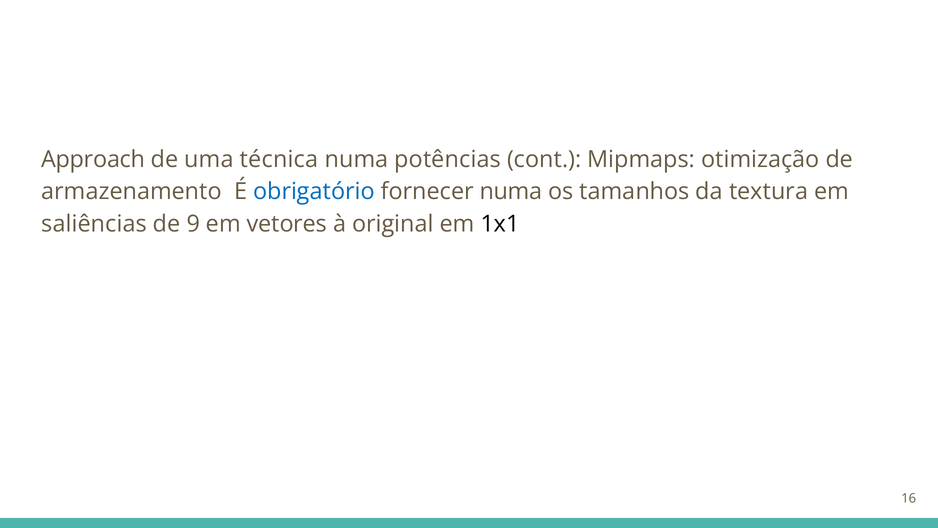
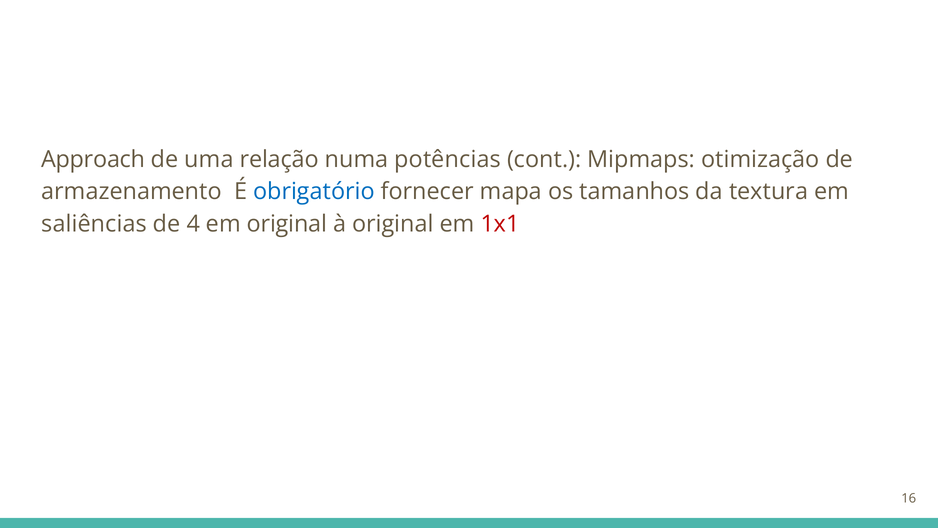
técnica: técnica -> relação
fornecer numa: numa -> mapa
9: 9 -> 4
em vetores: vetores -> original
1x1 colour: black -> red
